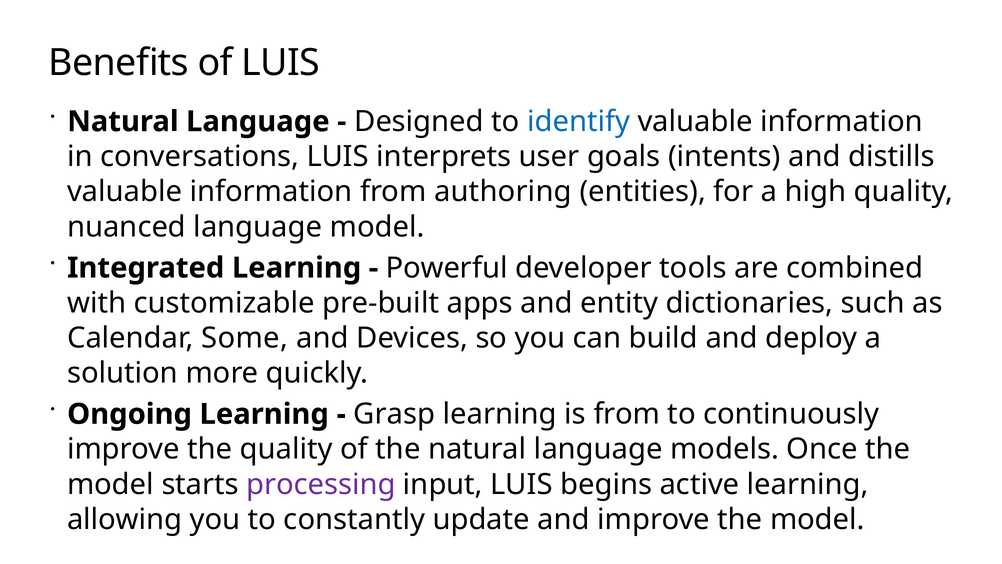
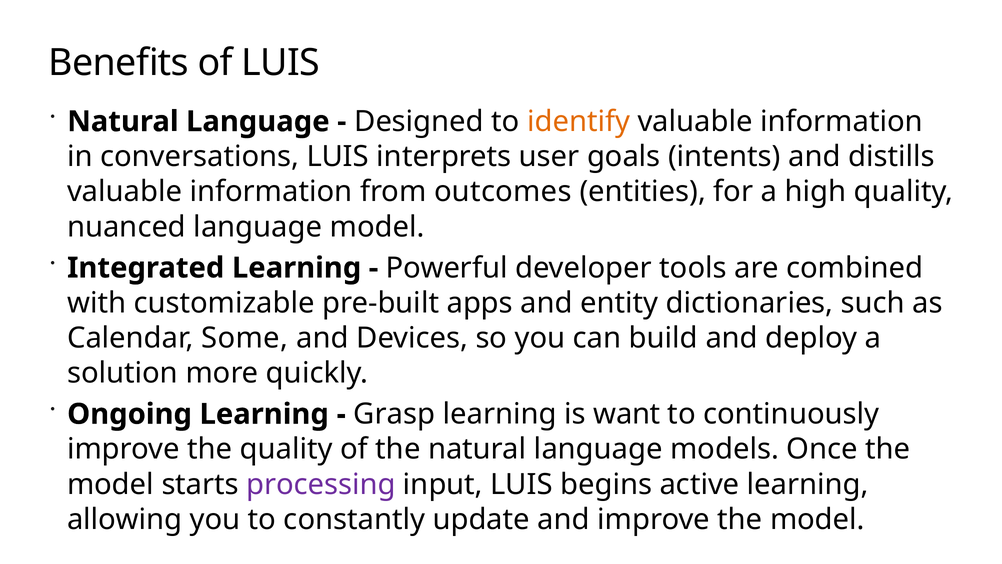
identify colour: blue -> orange
authoring: authoring -> outcomes
is from: from -> want
